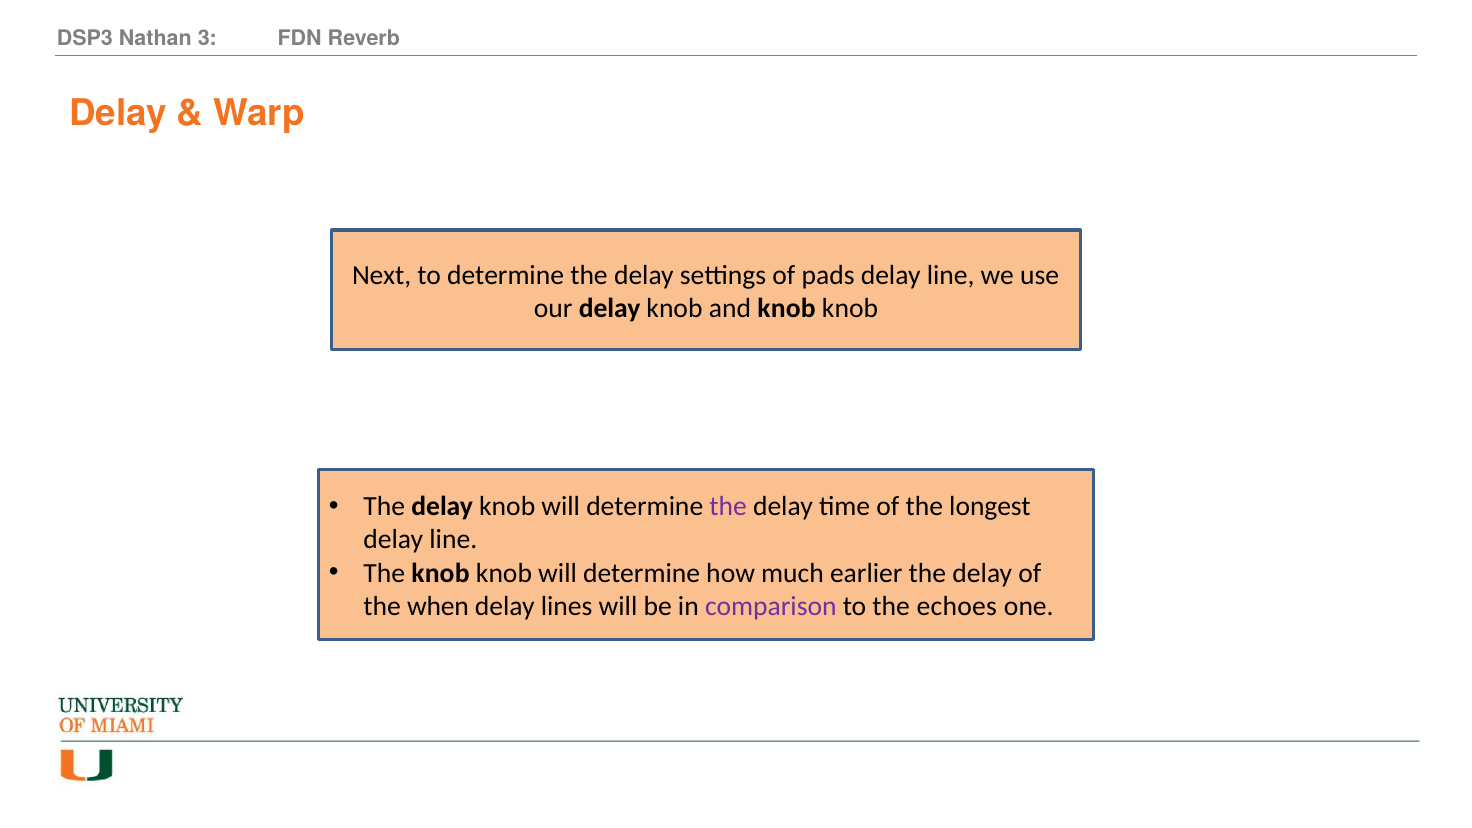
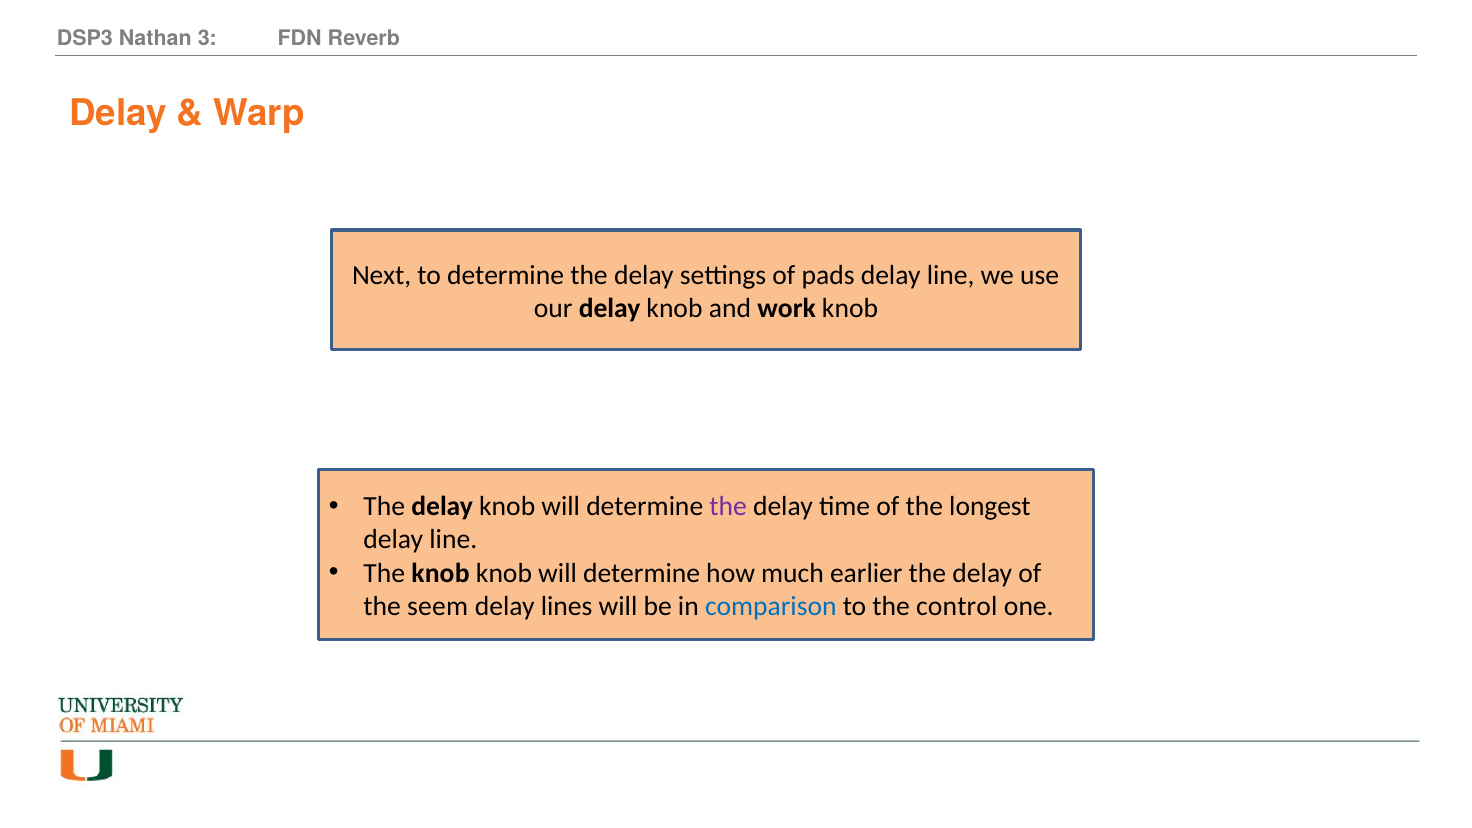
and knob: knob -> work
when: when -> seem
comparison colour: purple -> blue
echoes: echoes -> control
